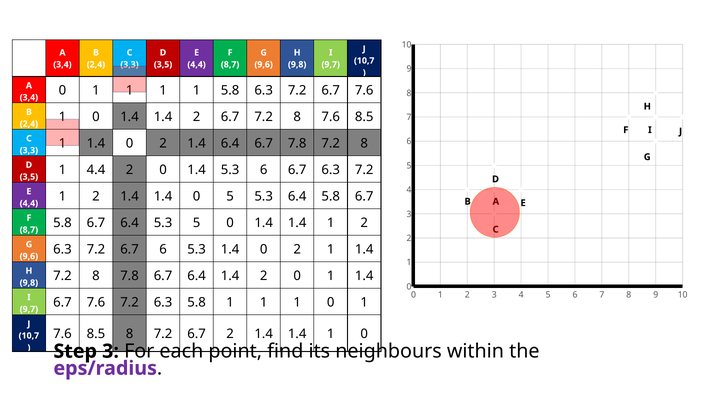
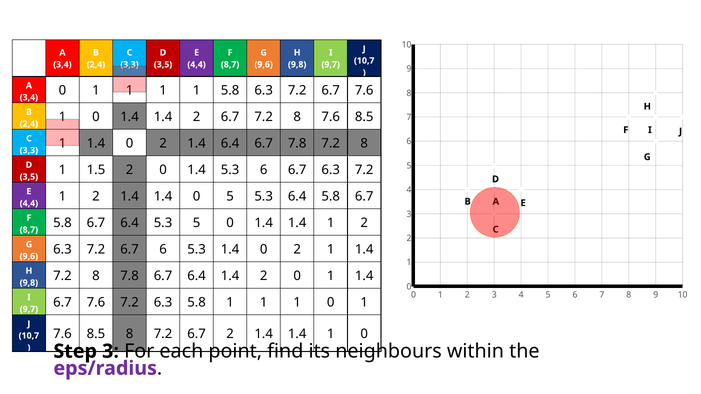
4.4: 4.4 -> 1.5
